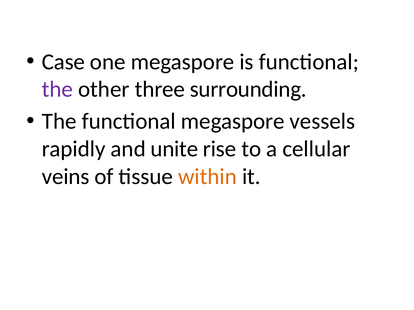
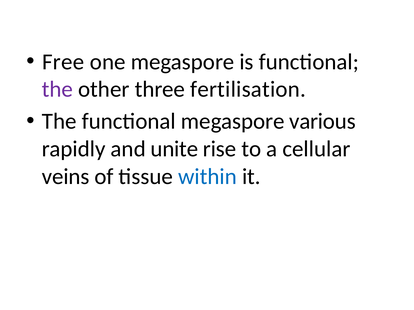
Case: Case -> Free
surrounding: surrounding -> fertilisation
vessels: vessels -> various
within colour: orange -> blue
